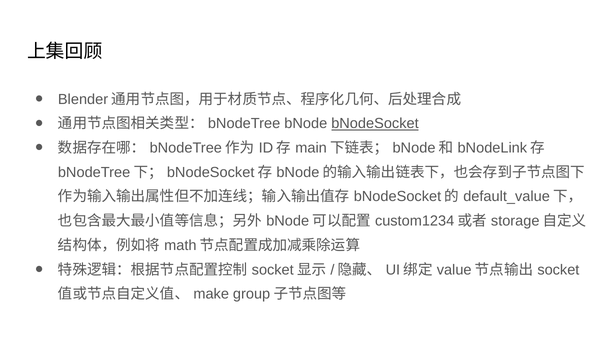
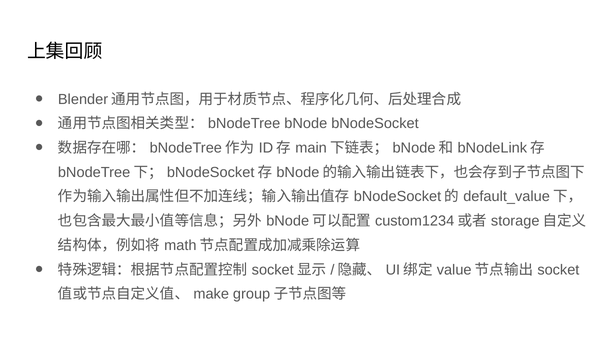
bNodeSocket underline: present -> none
